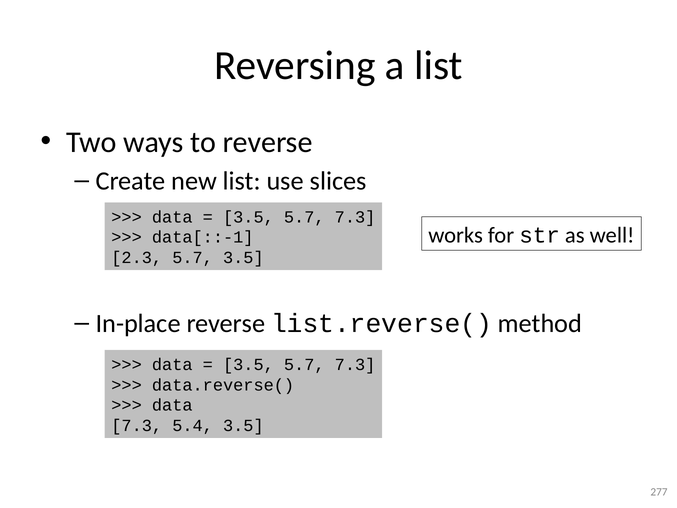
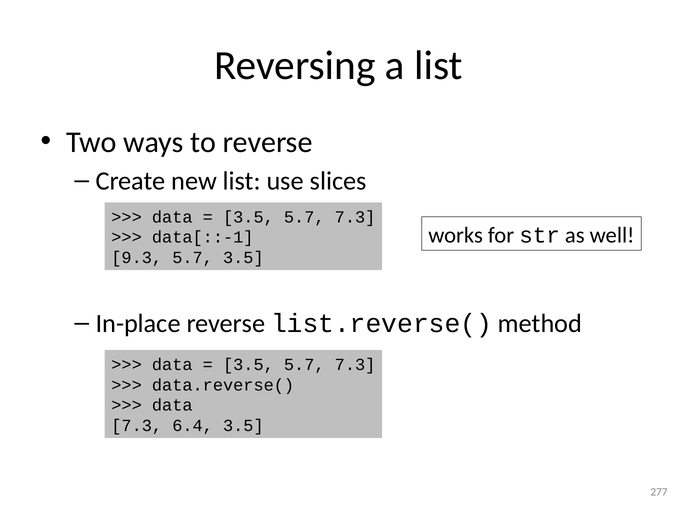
2.3: 2.3 -> 9.3
5.4: 5.4 -> 6.4
